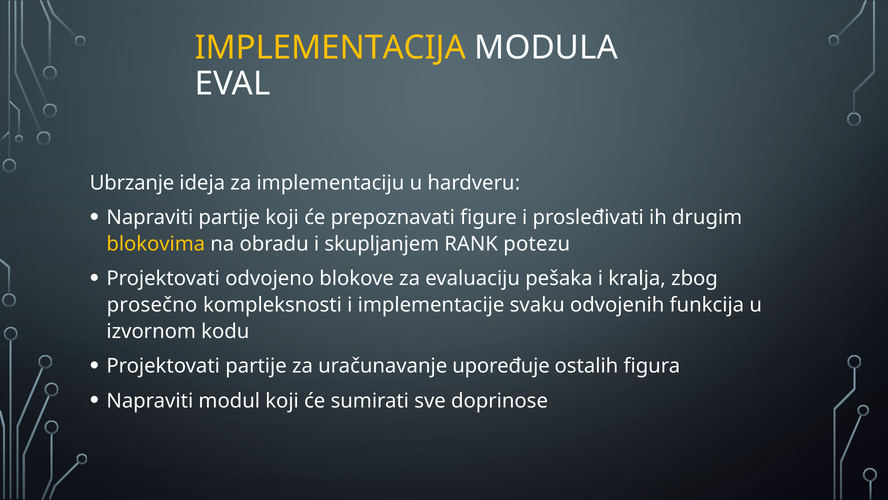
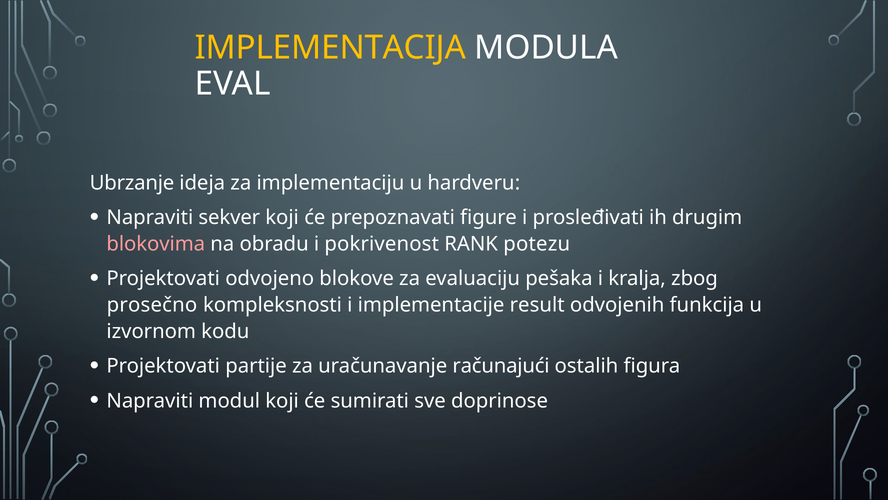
Napraviti partije: partije -> sekver
blokovima colour: yellow -> pink
skupljanjem: skupljanjem -> pokrivenost
svaku: svaku -> result
upoređuje: upoređuje -> računajući
